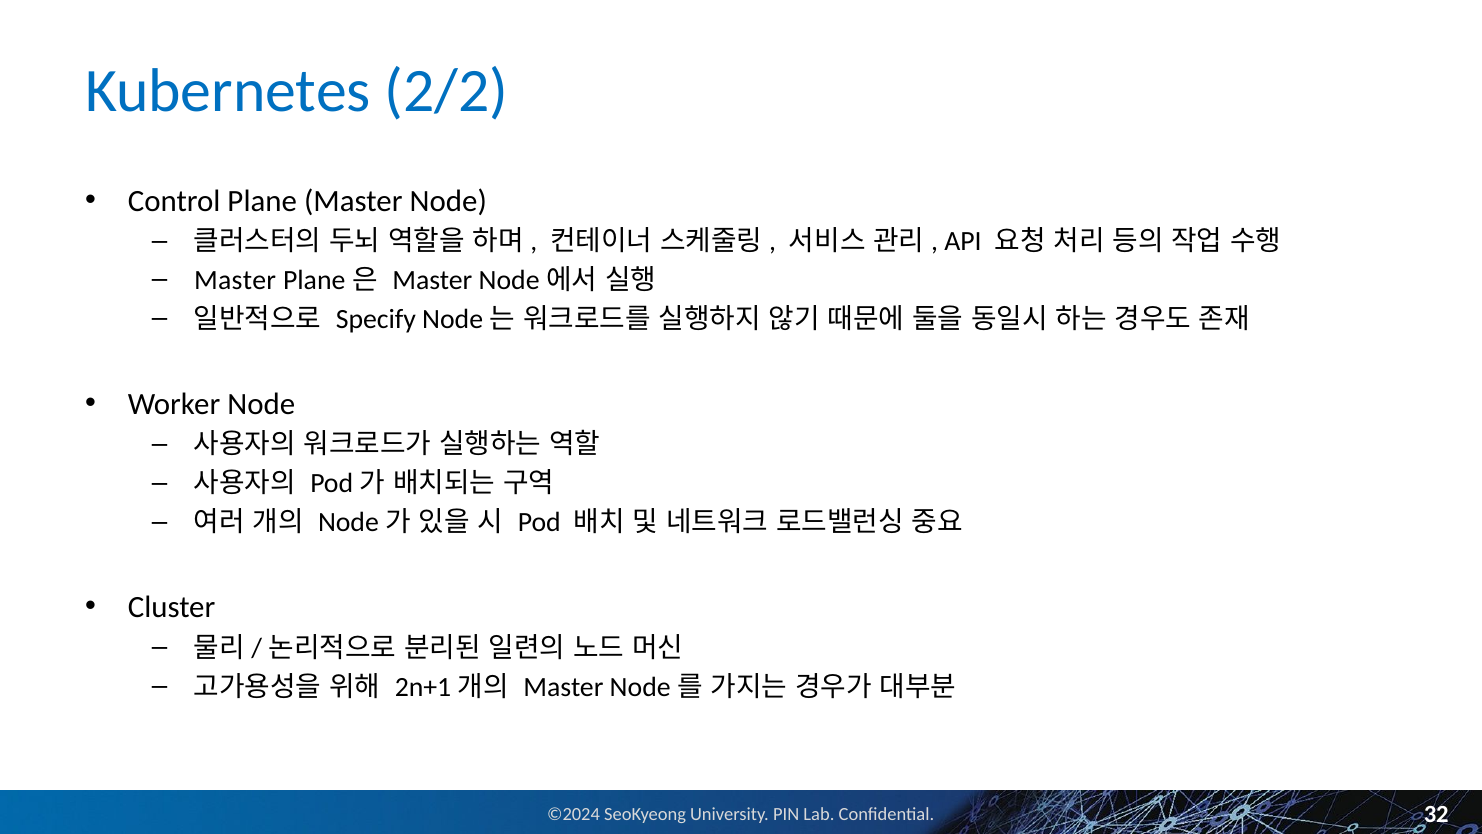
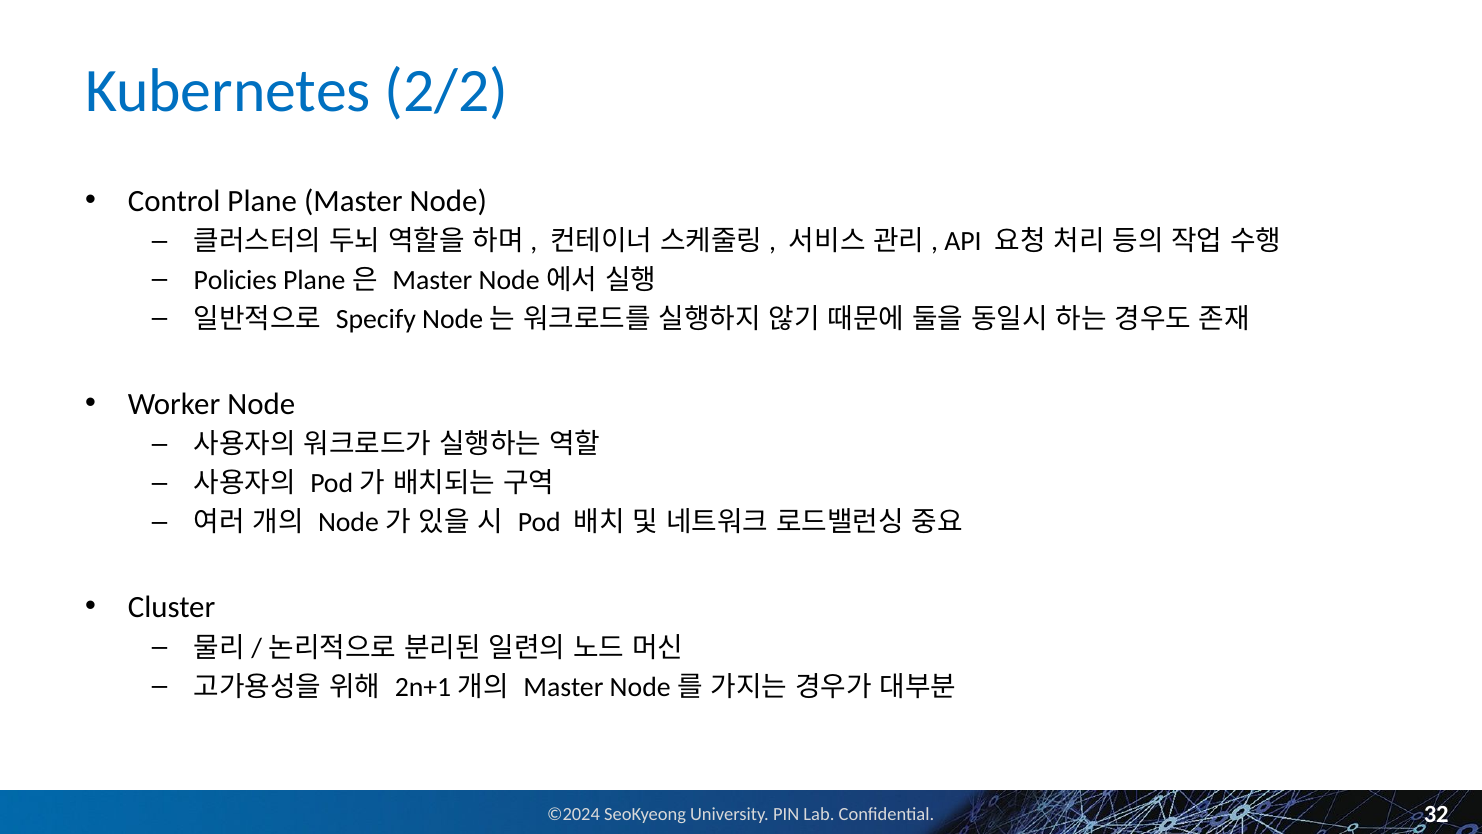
Master at (235, 280): Master -> Policies
